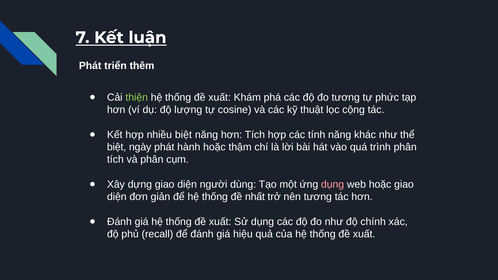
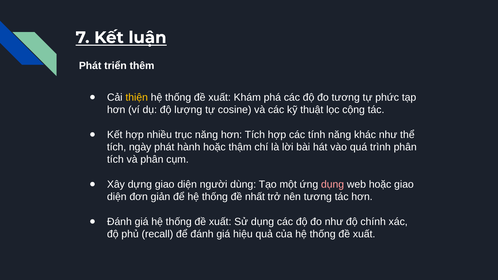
thiện colour: light green -> yellow
nhiều biệt: biệt -> trục
biệt at (117, 147): biệt -> tích
